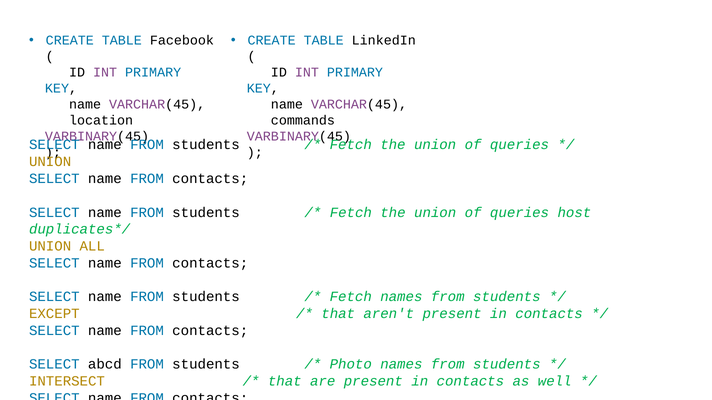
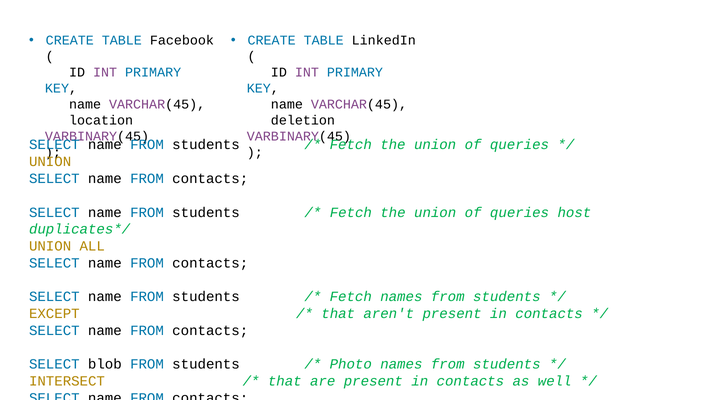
commands: commands -> deletion
abcd: abcd -> blob
